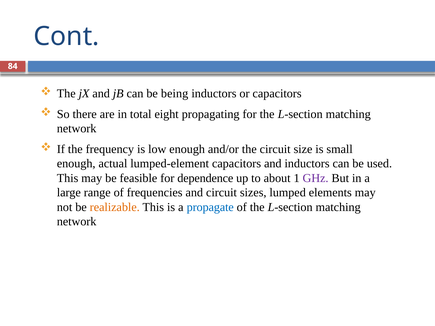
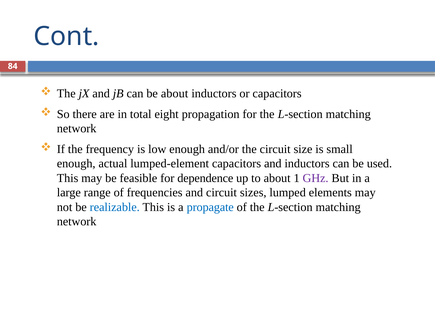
be being: being -> about
propagating: propagating -> propagation
realizable colour: orange -> blue
